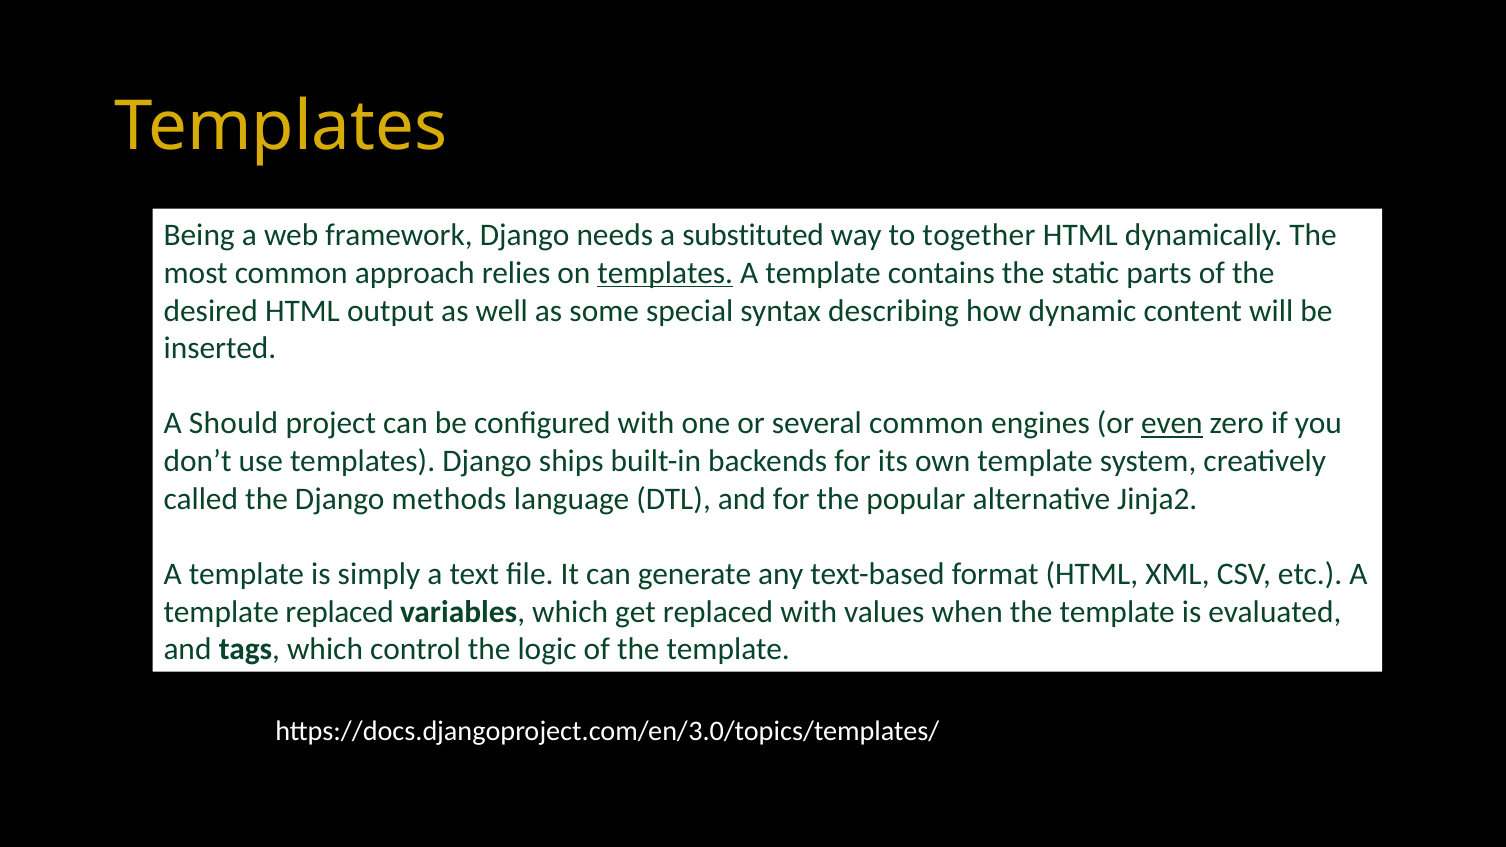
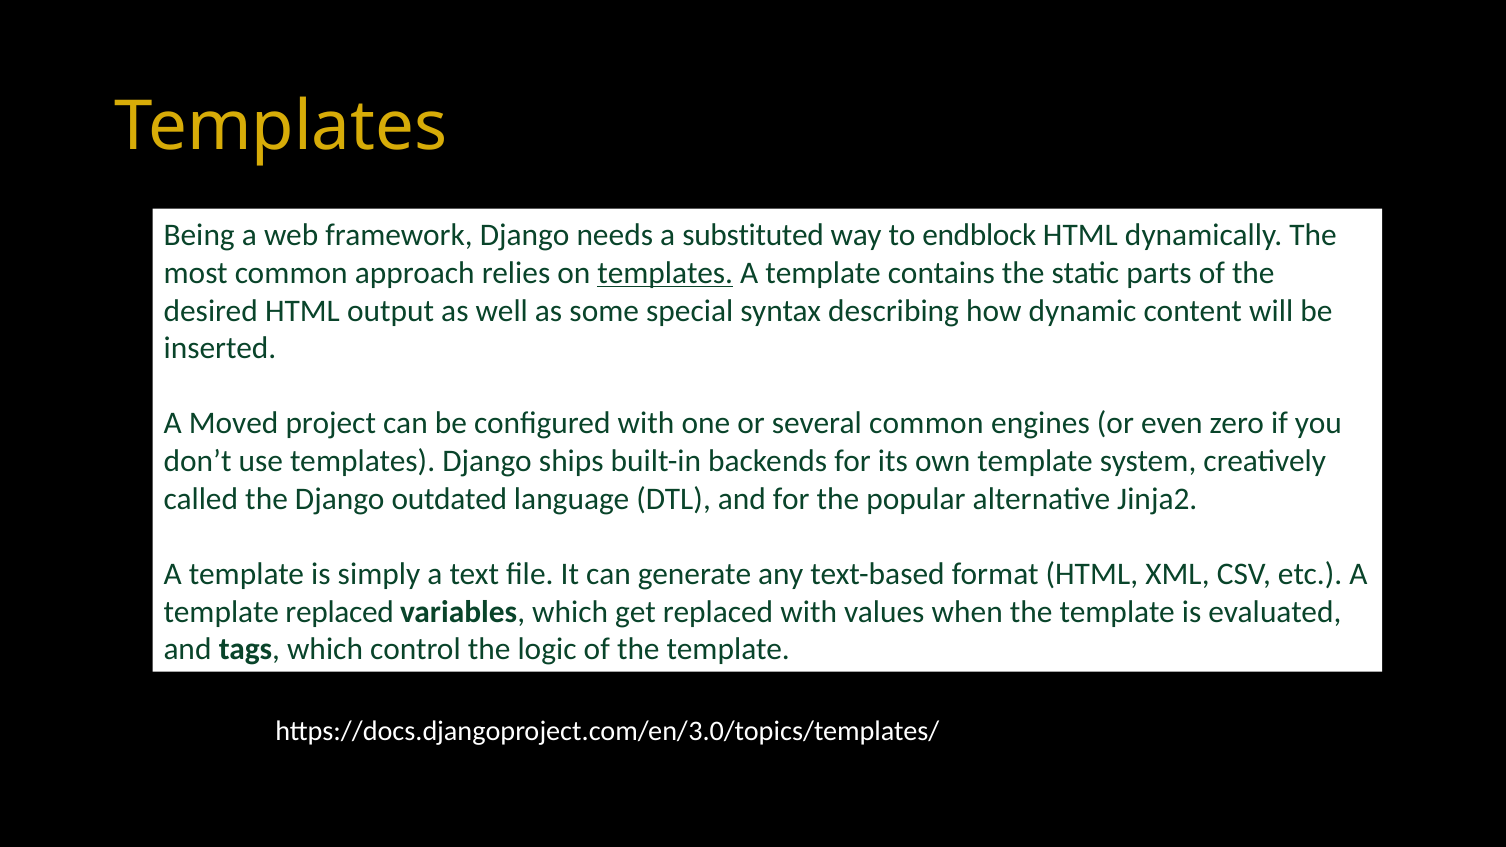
together: together -> endblock
Should: Should -> Moved
even underline: present -> none
methods: methods -> outdated
